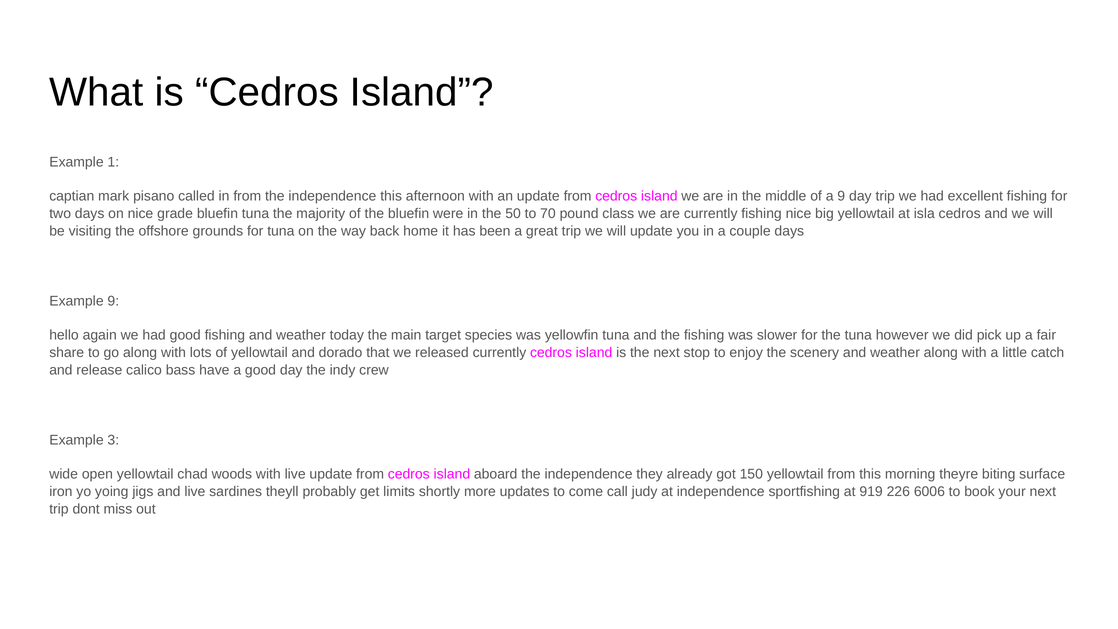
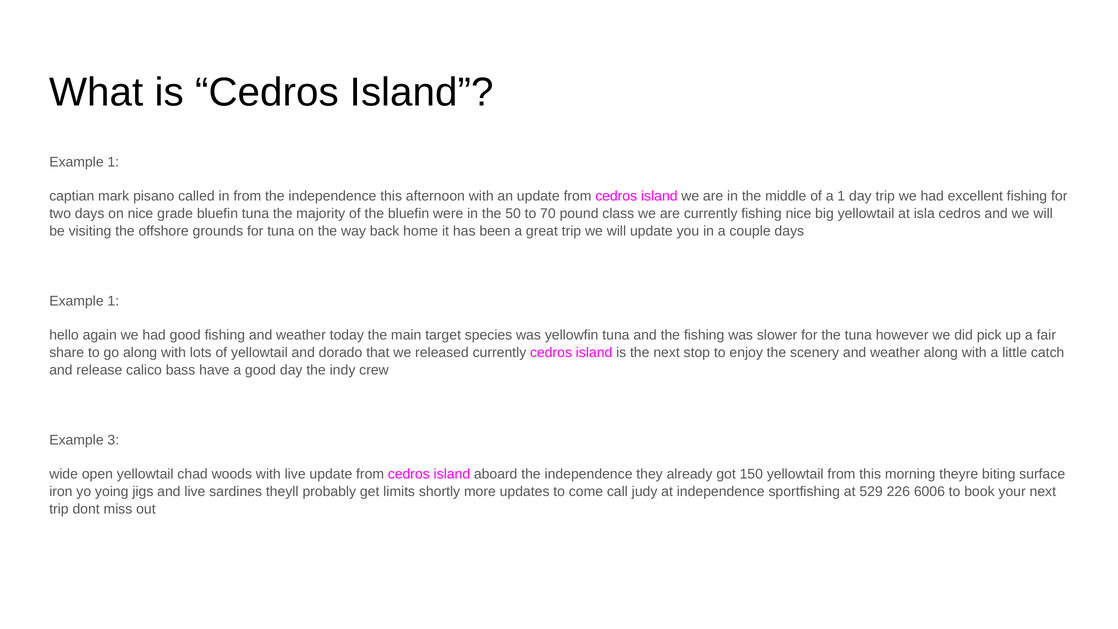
a 9: 9 -> 1
9 at (113, 301): 9 -> 1
919: 919 -> 529
